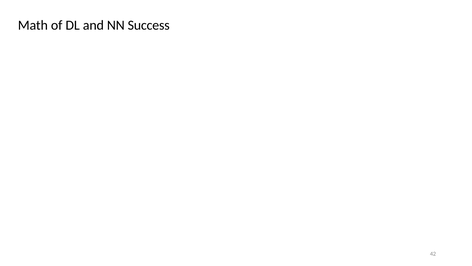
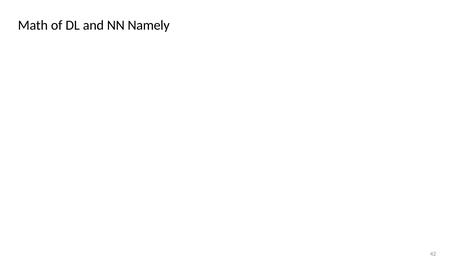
Success: Success -> Namely
